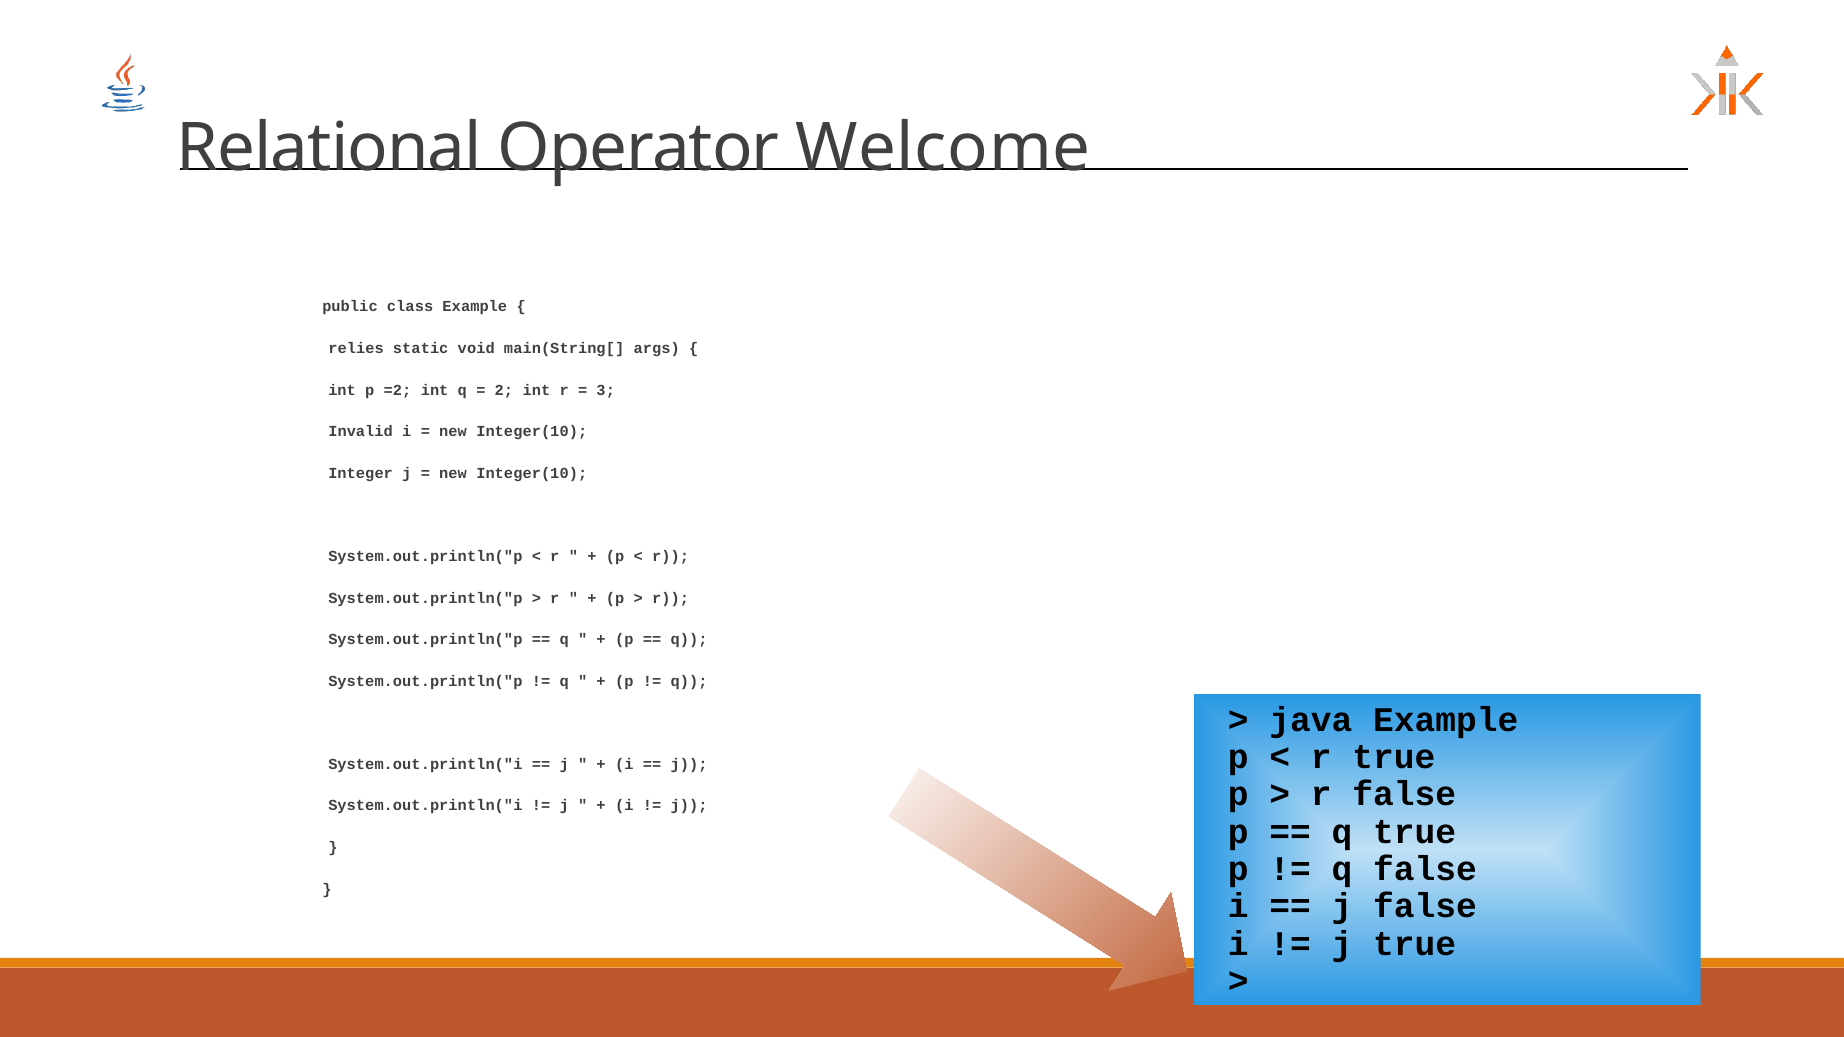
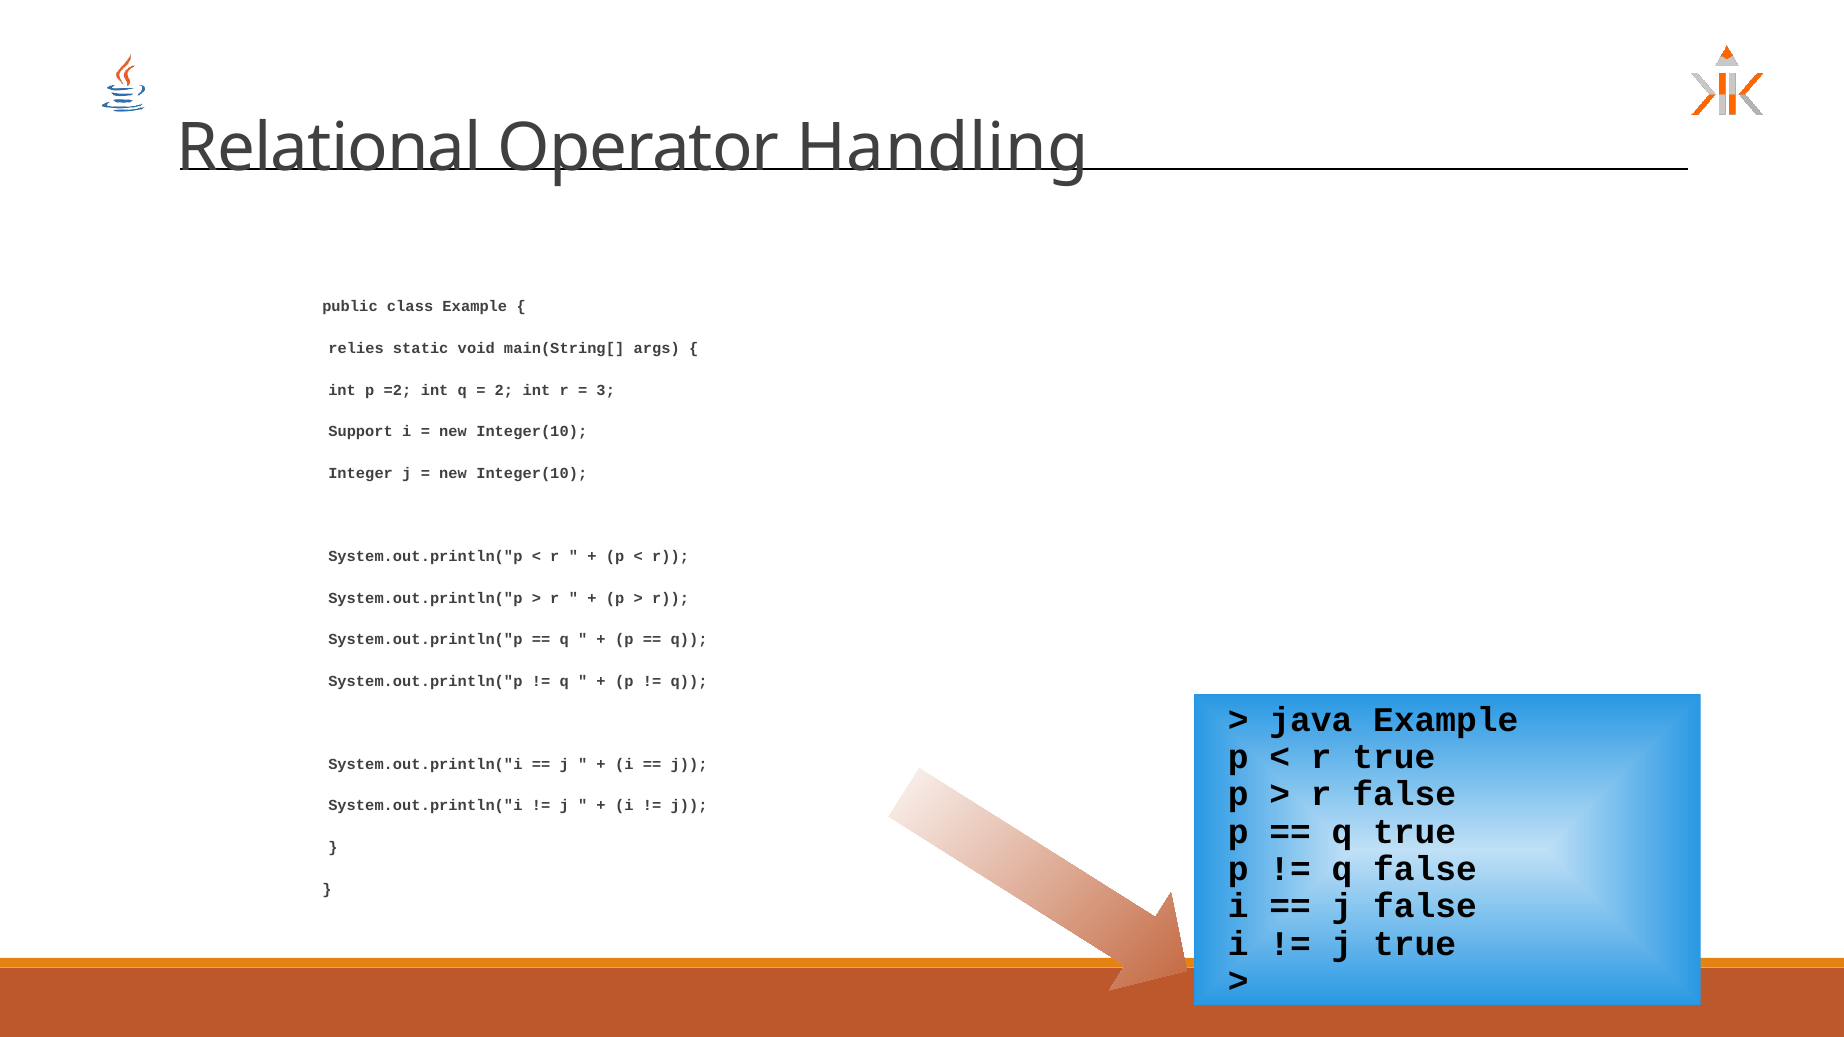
Welcome: Welcome -> Handling
Invalid: Invalid -> Support
